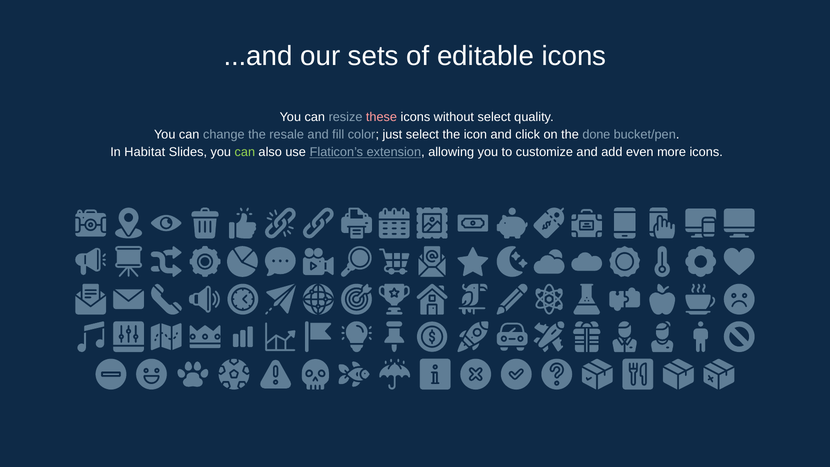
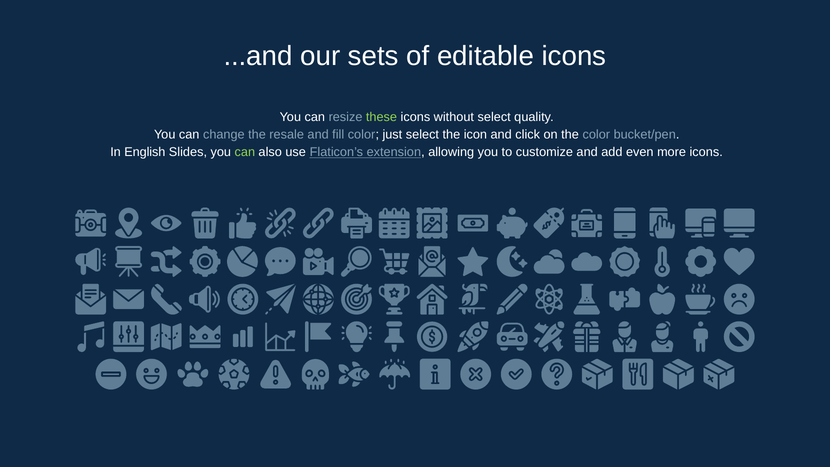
these colour: pink -> light green
the done: done -> color
Habitat: Habitat -> English
